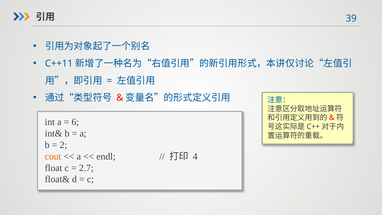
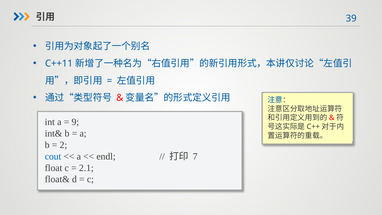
6: 6 -> 9
cout colour: orange -> blue
4: 4 -> 7
2.7: 2.7 -> 2.1
